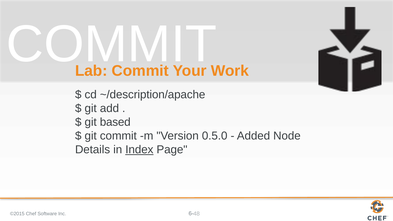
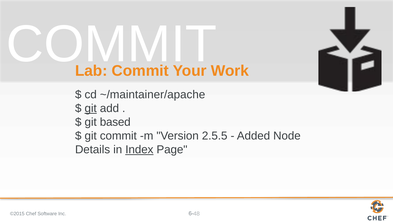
~/description/apache: ~/description/apache -> ~/maintainer/apache
git at (91, 108) underline: none -> present
0.5.0: 0.5.0 -> 2.5.5
